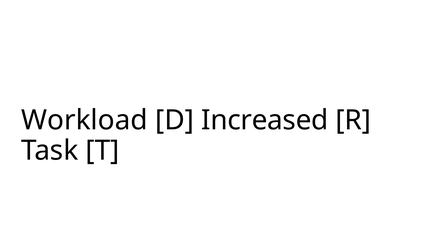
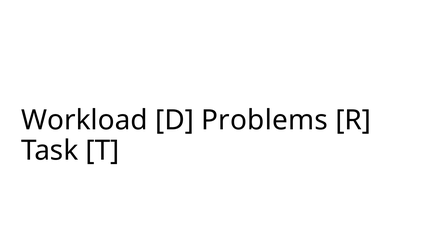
Increased: Increased -> Problems
